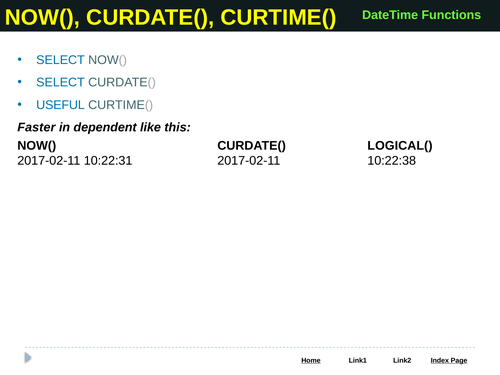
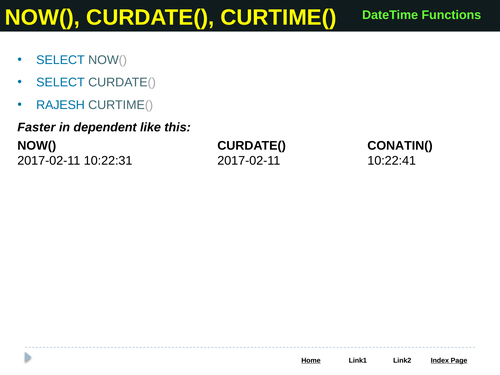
USEFUL: USEFUL -> RAJESH
LOGICAL(: LOGICAL( -> CONATIN(
10:22:38: 10:22:38 -> 10:22:41
